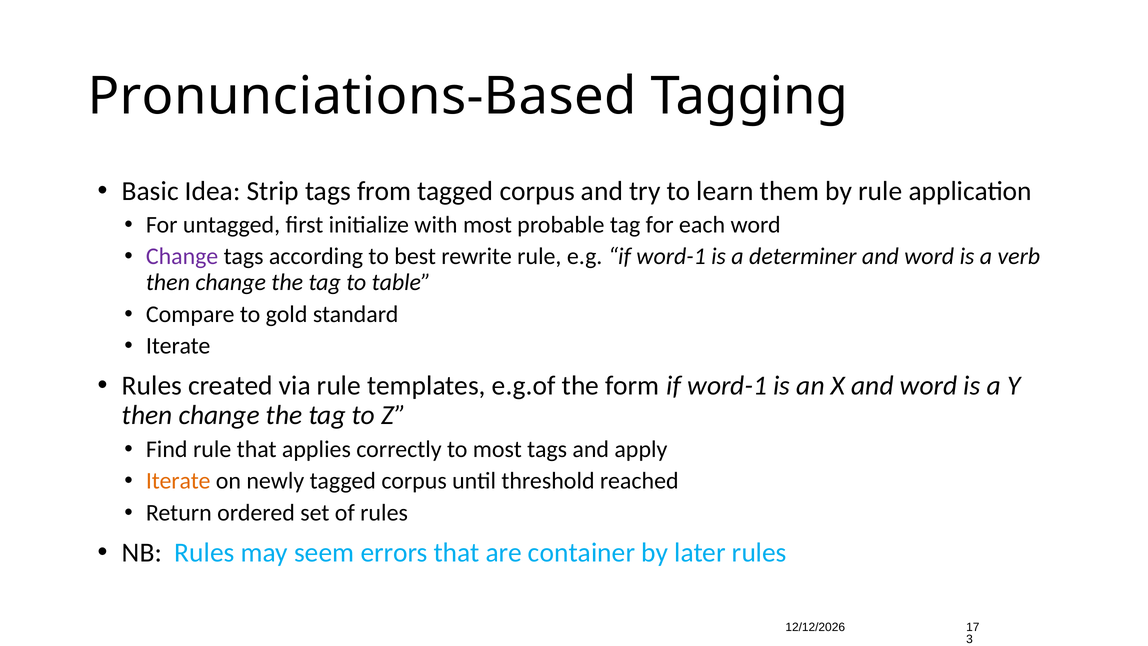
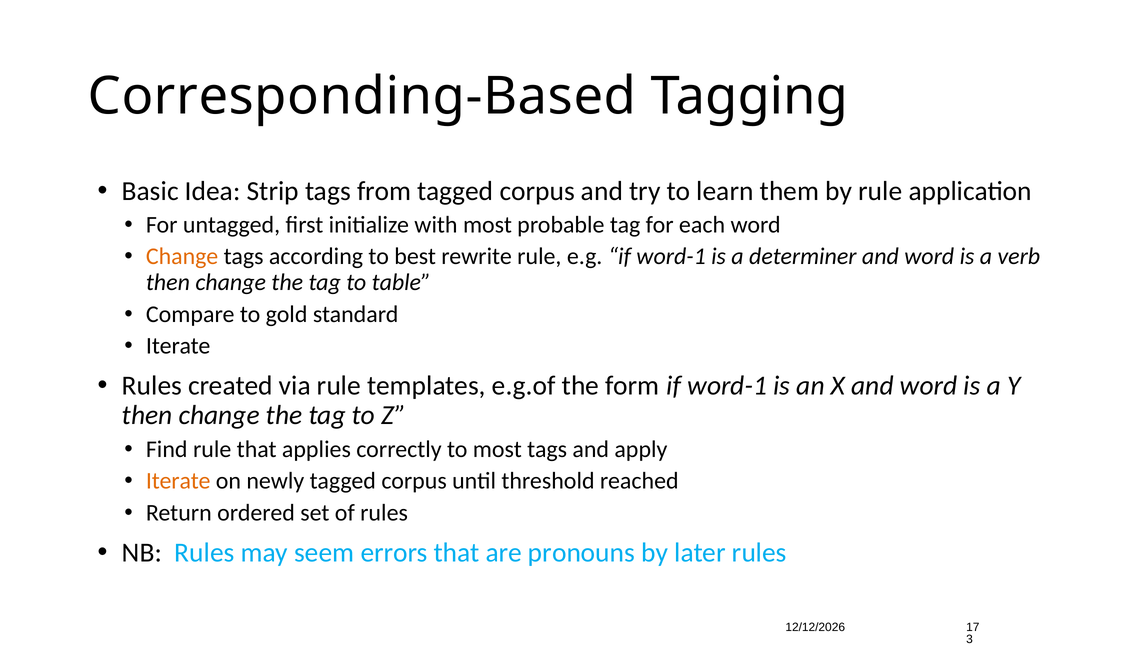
Pronunciations-Based: Pronunciations-Based -> Corresponding-Based
Change at (182, 256) colour: purple -> orange
container: container -> pronouns
